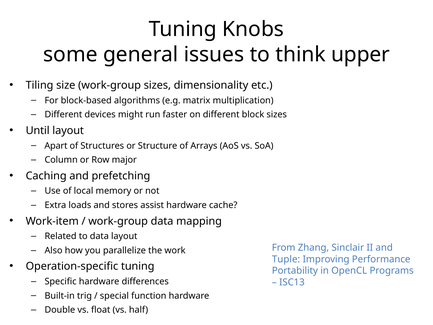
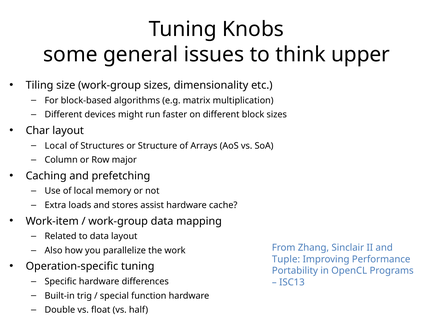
Until: Until -> Char
Apart at (56, 146): Apart -> Local
